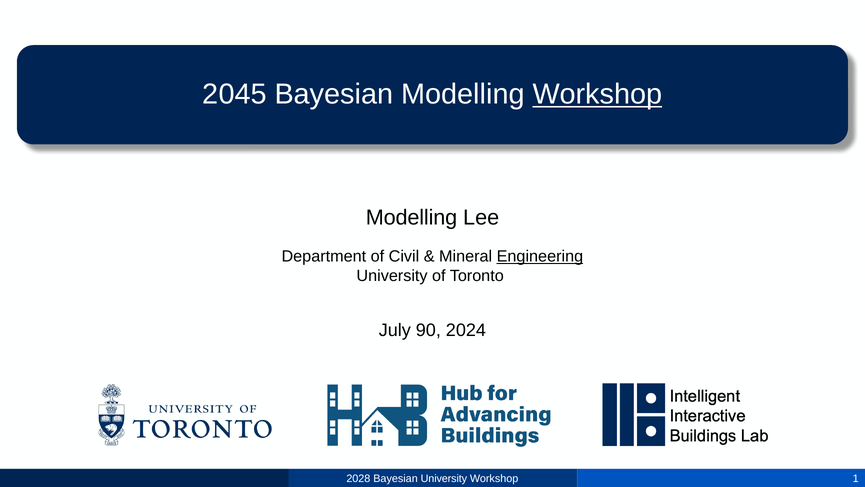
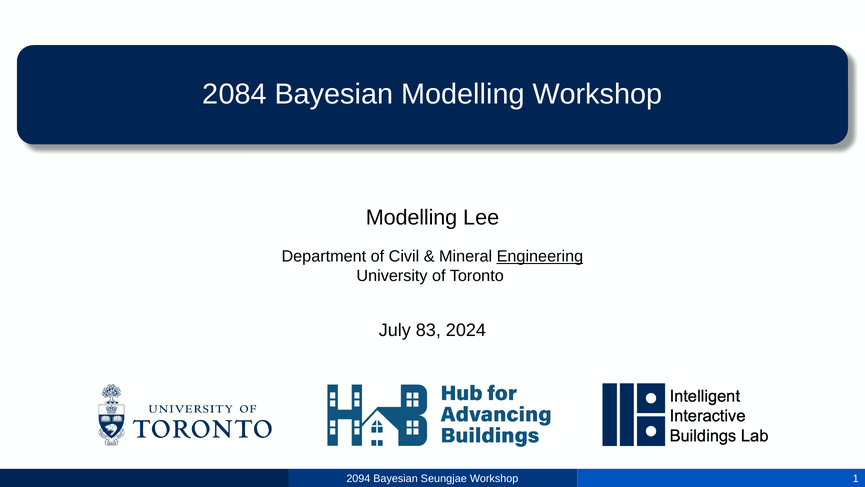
2045: 2045 -> 2084
Workshop at (597, 94) underline: present -> none
90: 90 -> 83
2028: 2028 -> 2094
Bayesian University: University -> Seungjae
